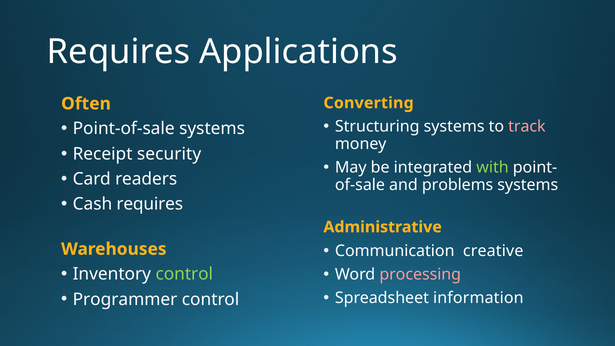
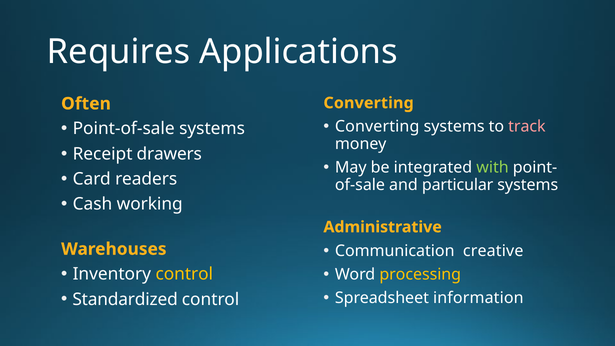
Structuring at (377, 127): Structuring -> Converting
security: security -> drawers
problems: problems -> particular
Cash requires: requires -> working
control at (184, 274) colour: light green -> yellow
processing colour: pink -> yellow
Programmer: Programmer -> Standardized
